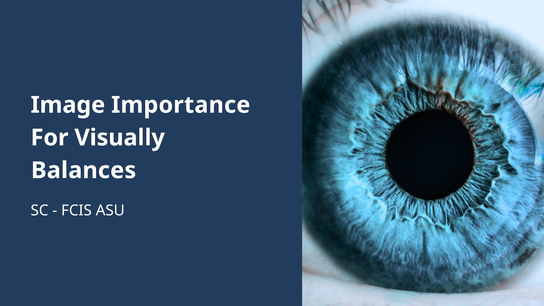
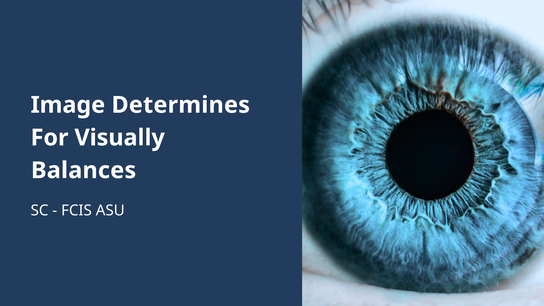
Importance: Importance -> Determines
